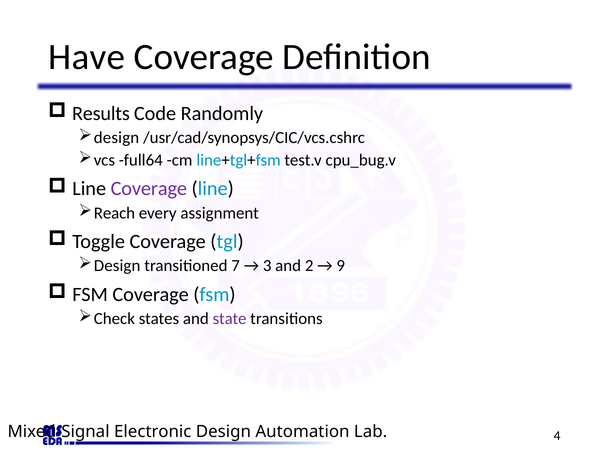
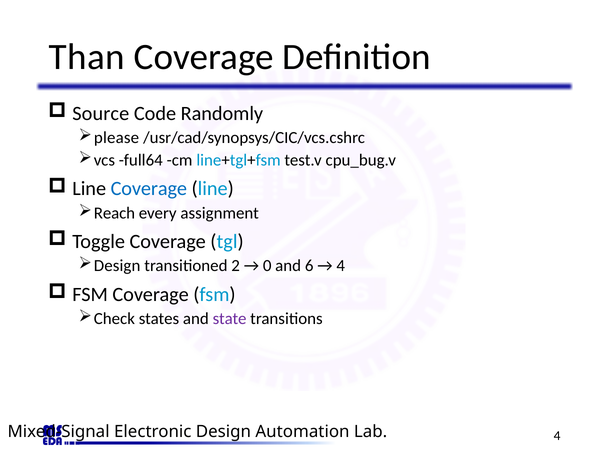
Have: Have -> Than
Results: Results -> Source
design at (117, 138): design -> please
Coverage at (149, 189) colour: purple -> blue
7: 7 -> 2
3: 3 -> 0
2: 2 -> 6
9 at (341, 266): 9 -> 4
